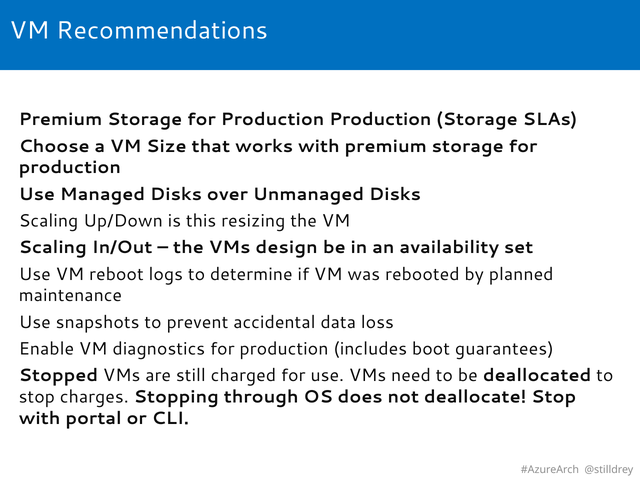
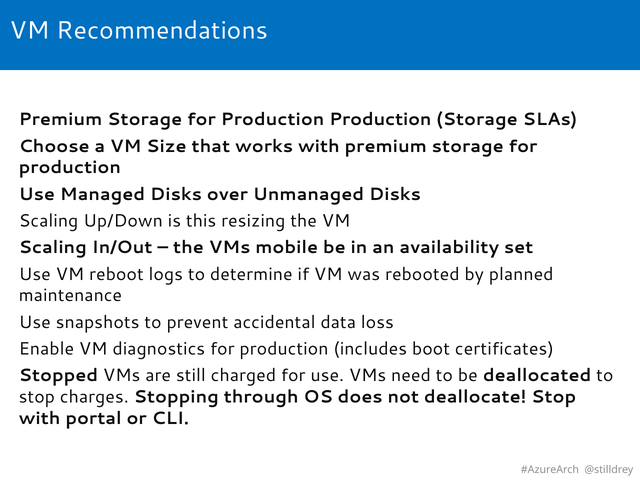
design: design -> mobile
guarantees: guarantees -> certificates
